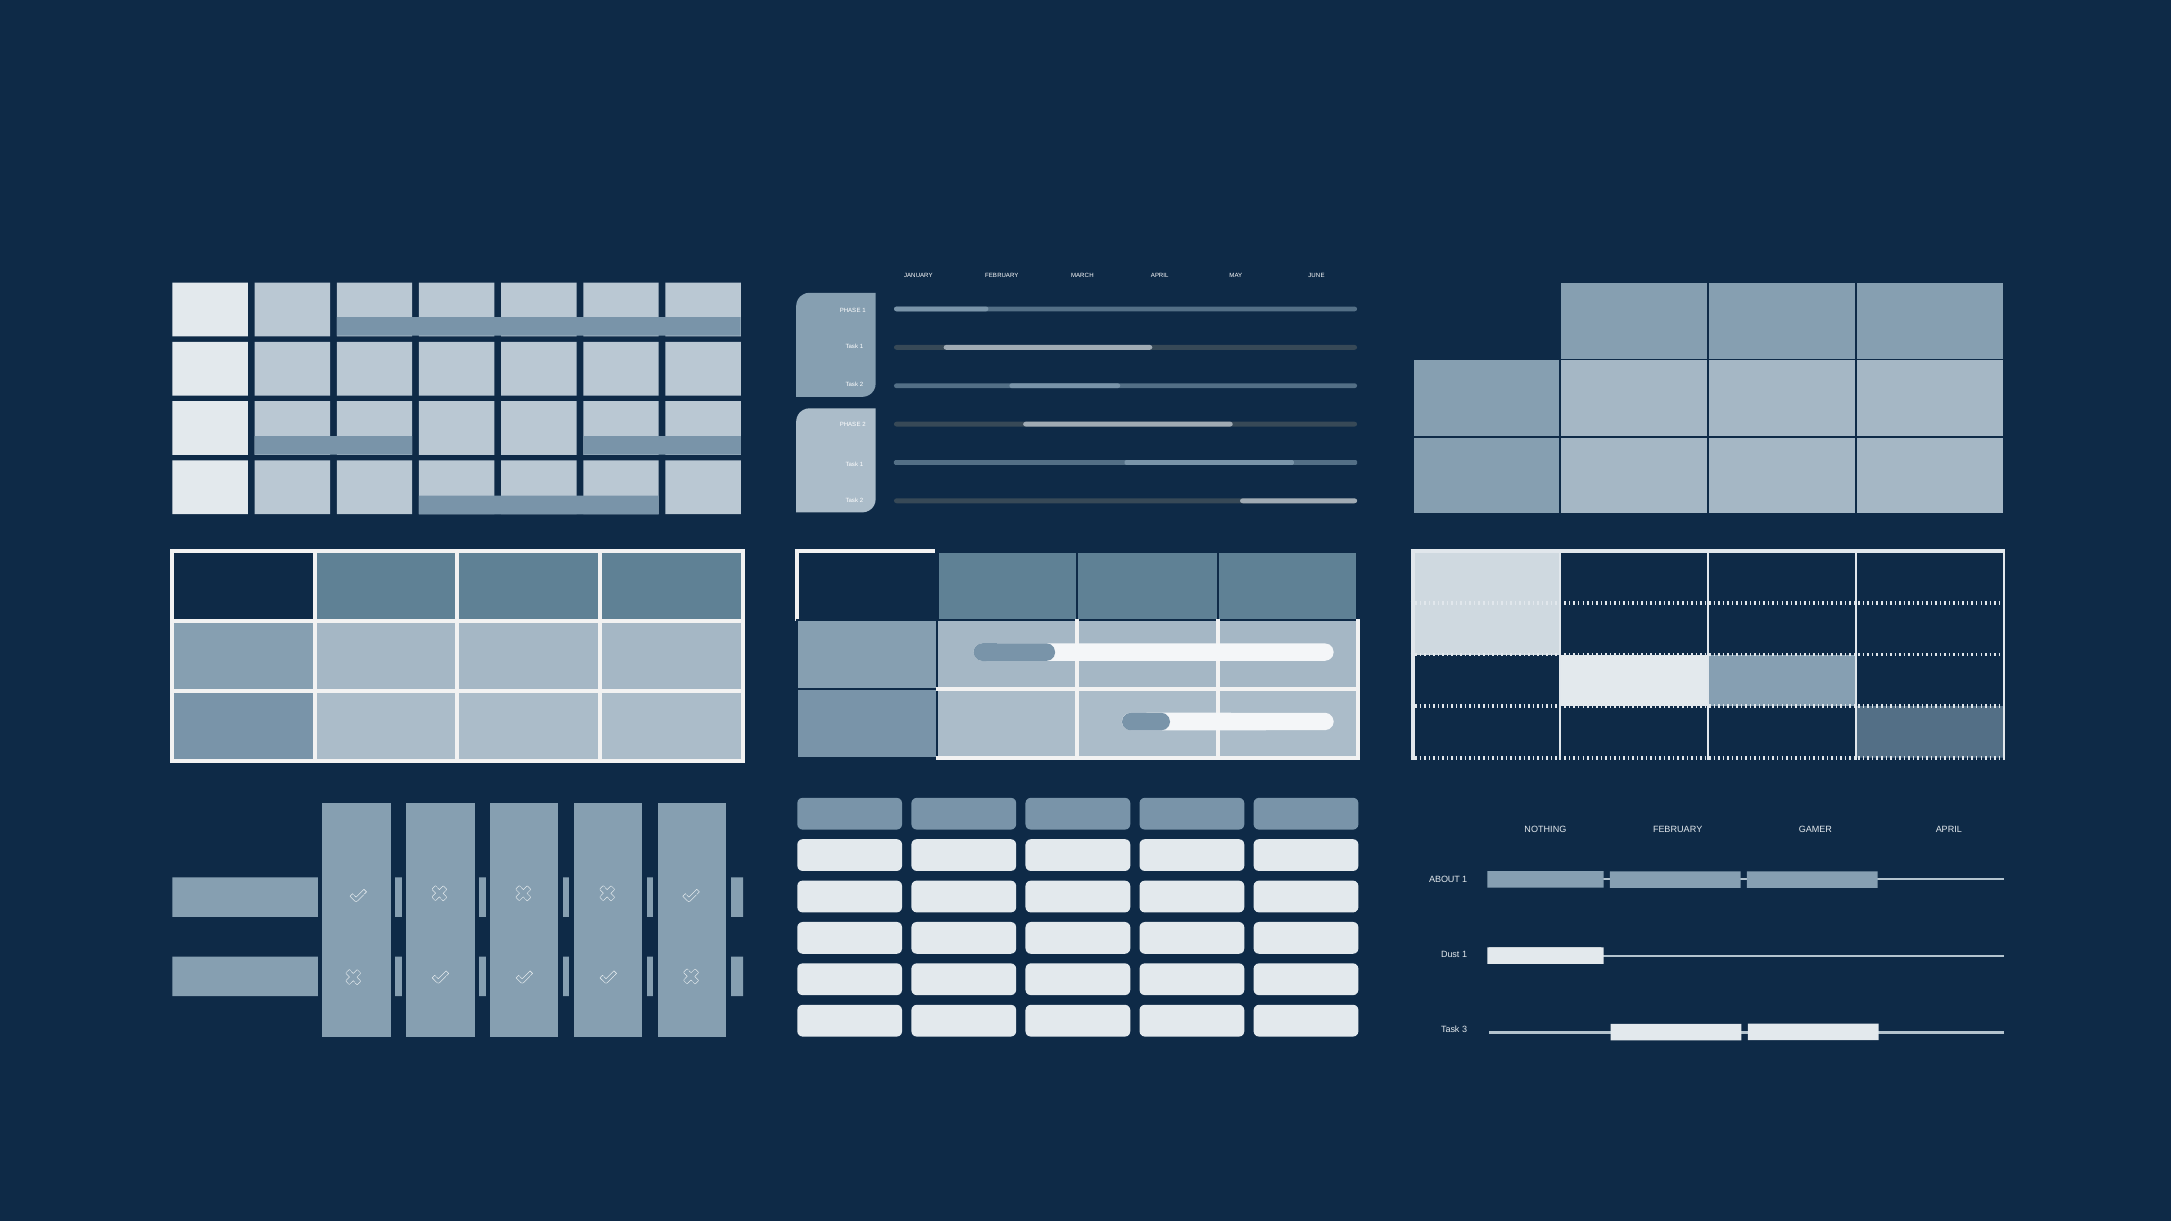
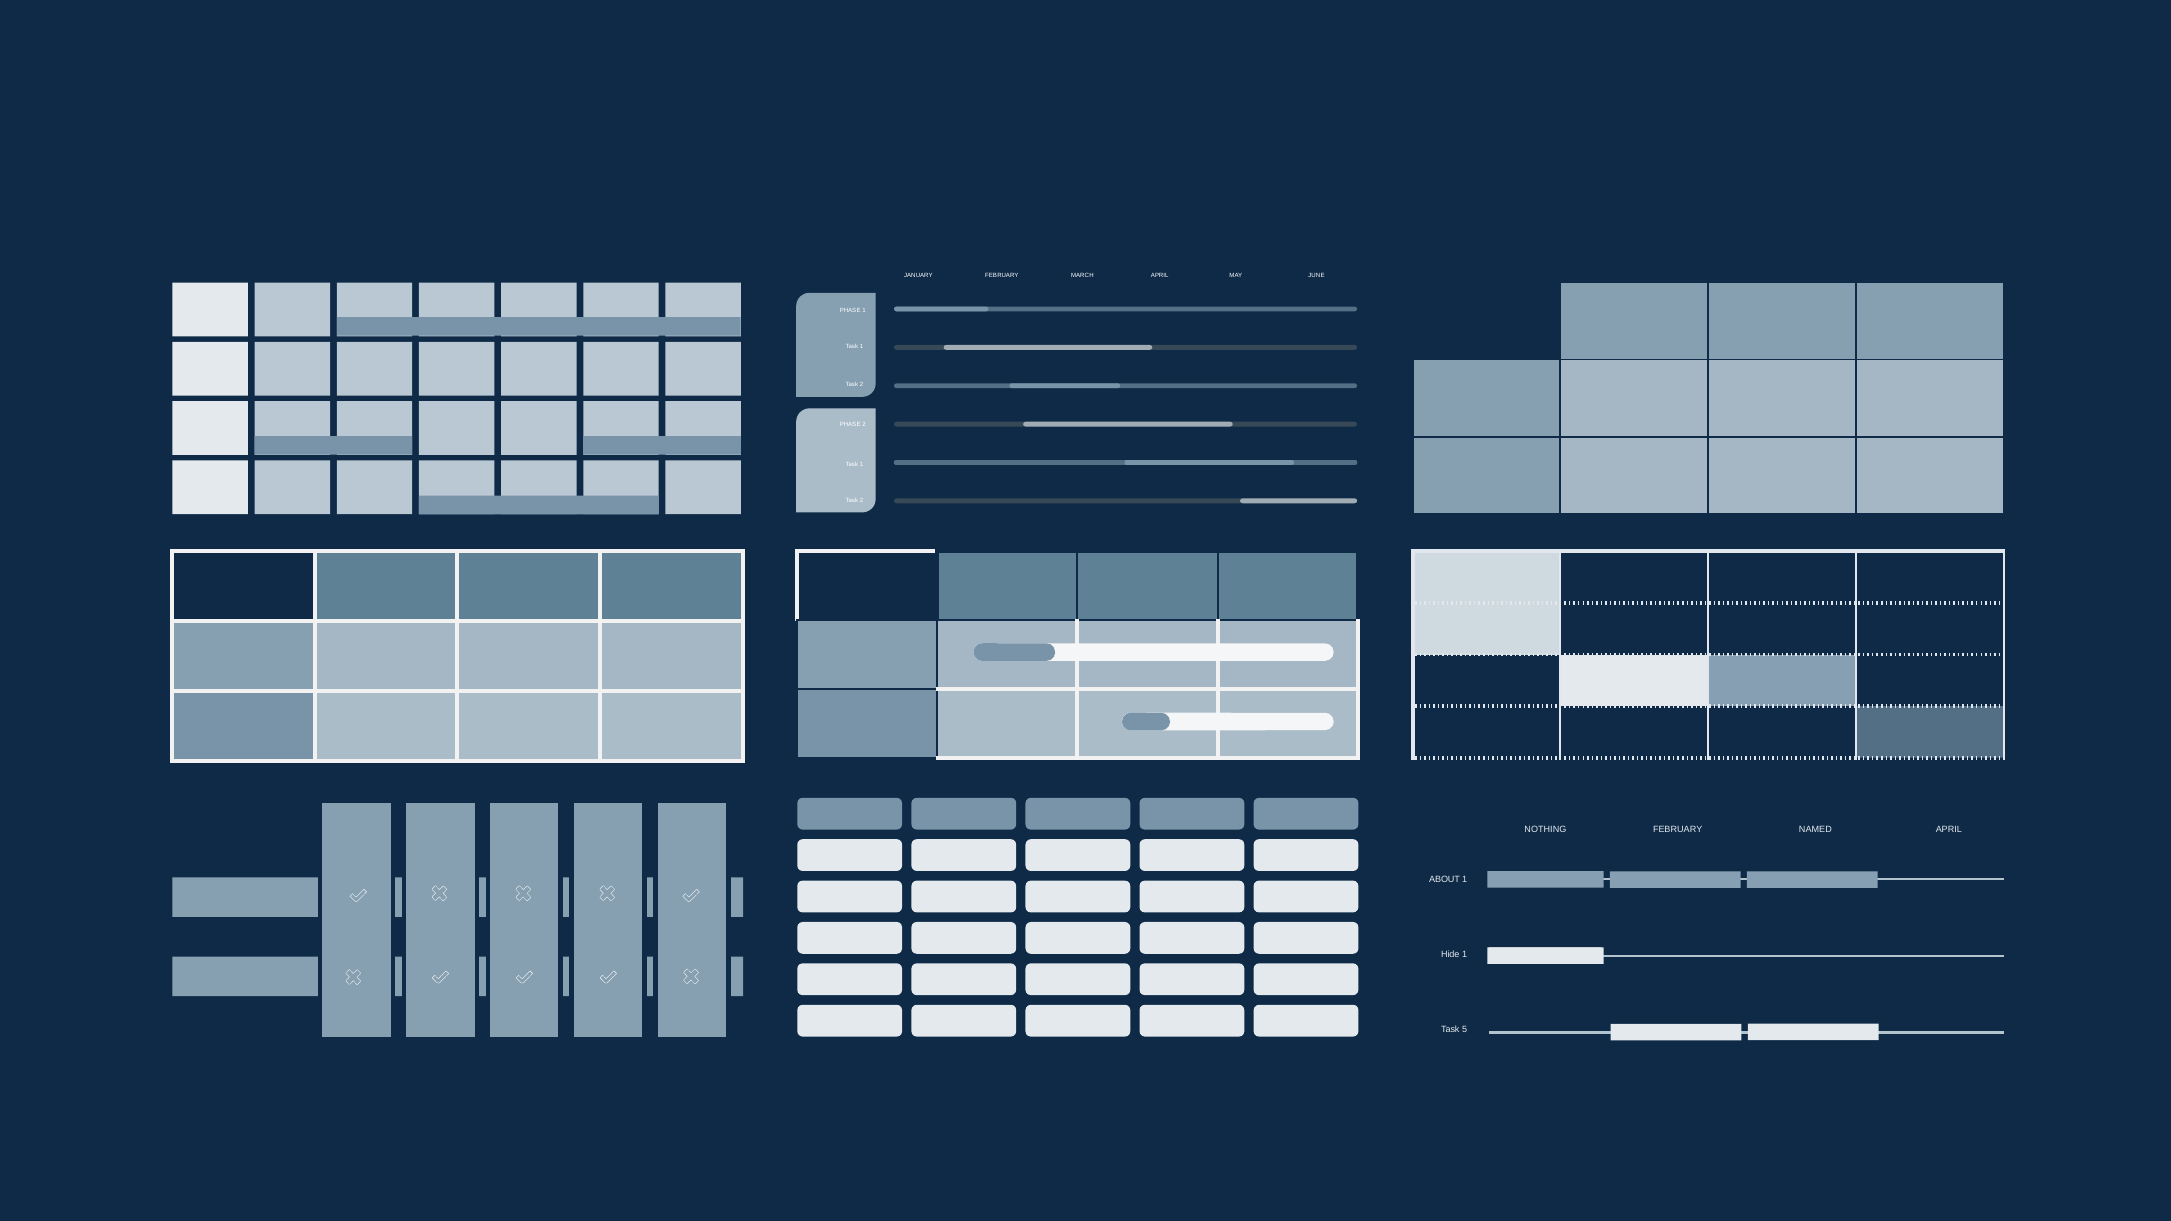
GAMER: GAMER -> NAMED
Dust: Dust -> Hide
3: 3 -> 5
